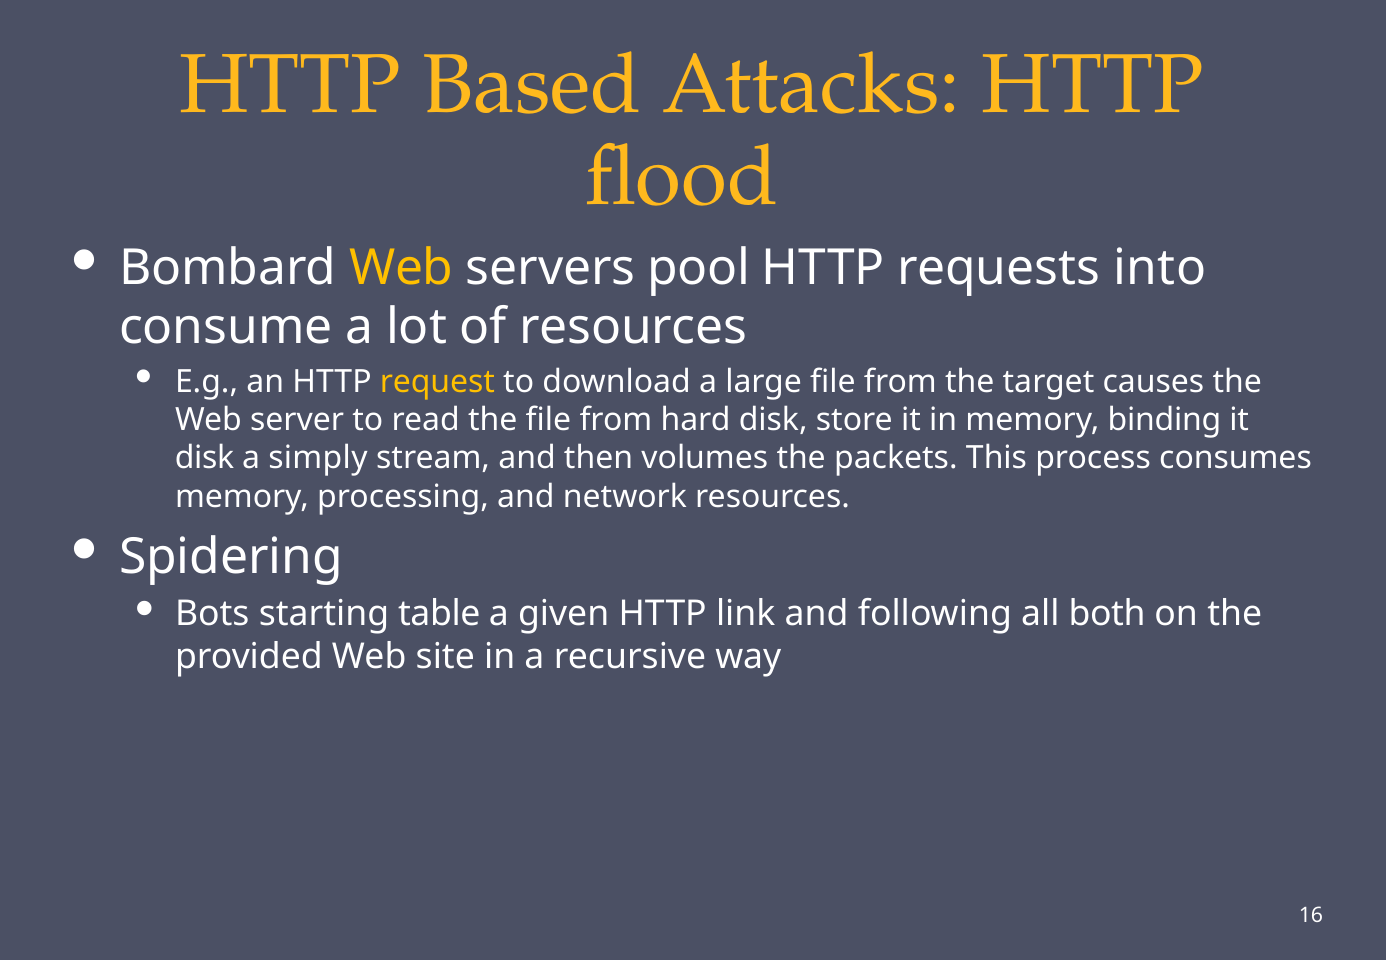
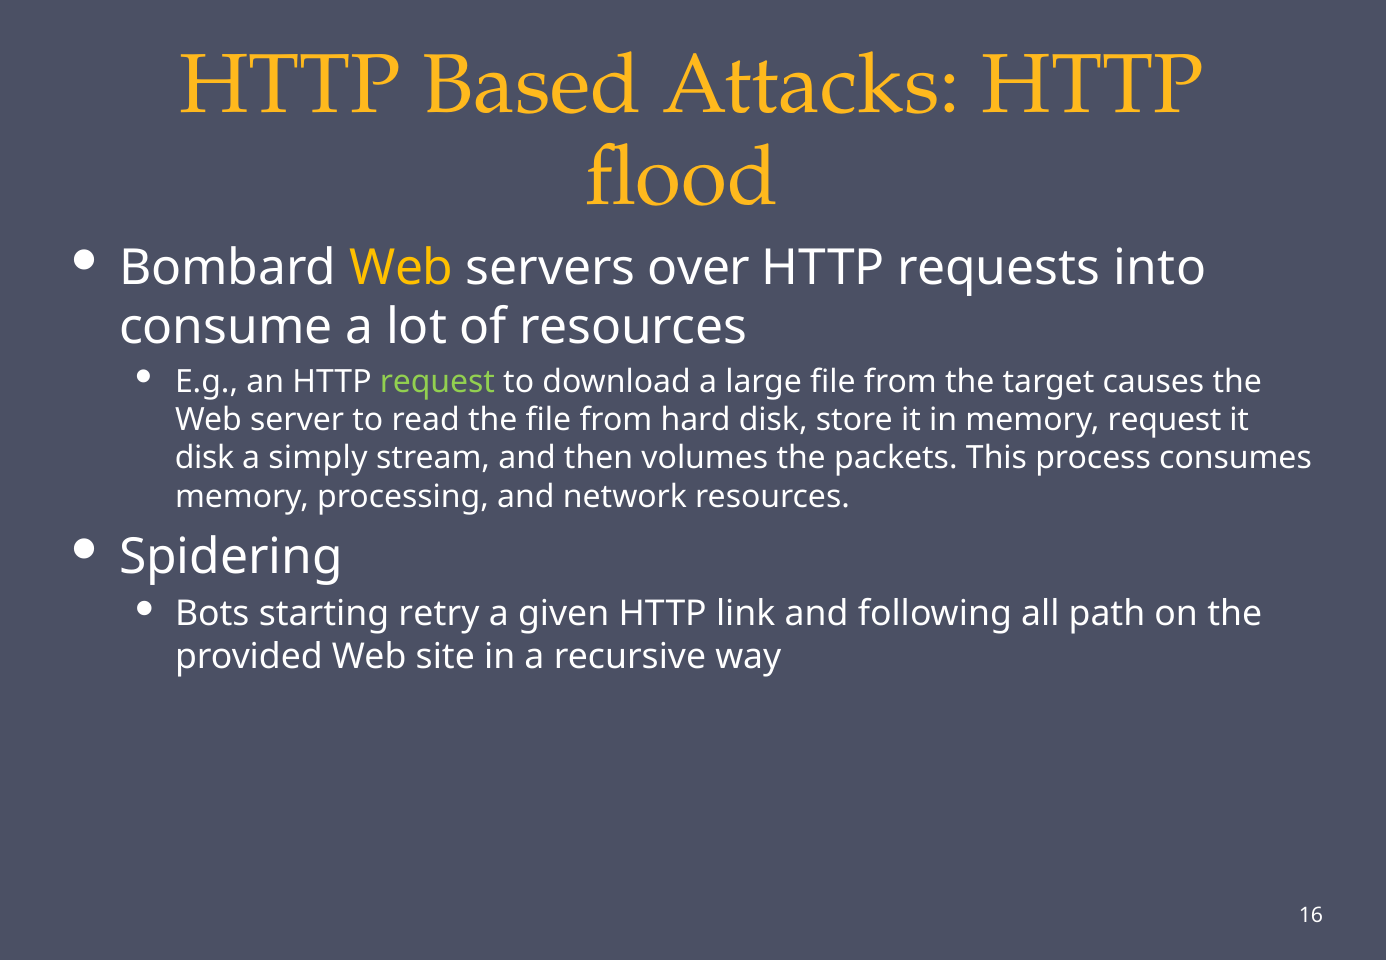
pool: pool -> over
request at (437, 381) colour: yellow -> light green
memory binding: binding -> request
table: table -> retry
both: both -> path
